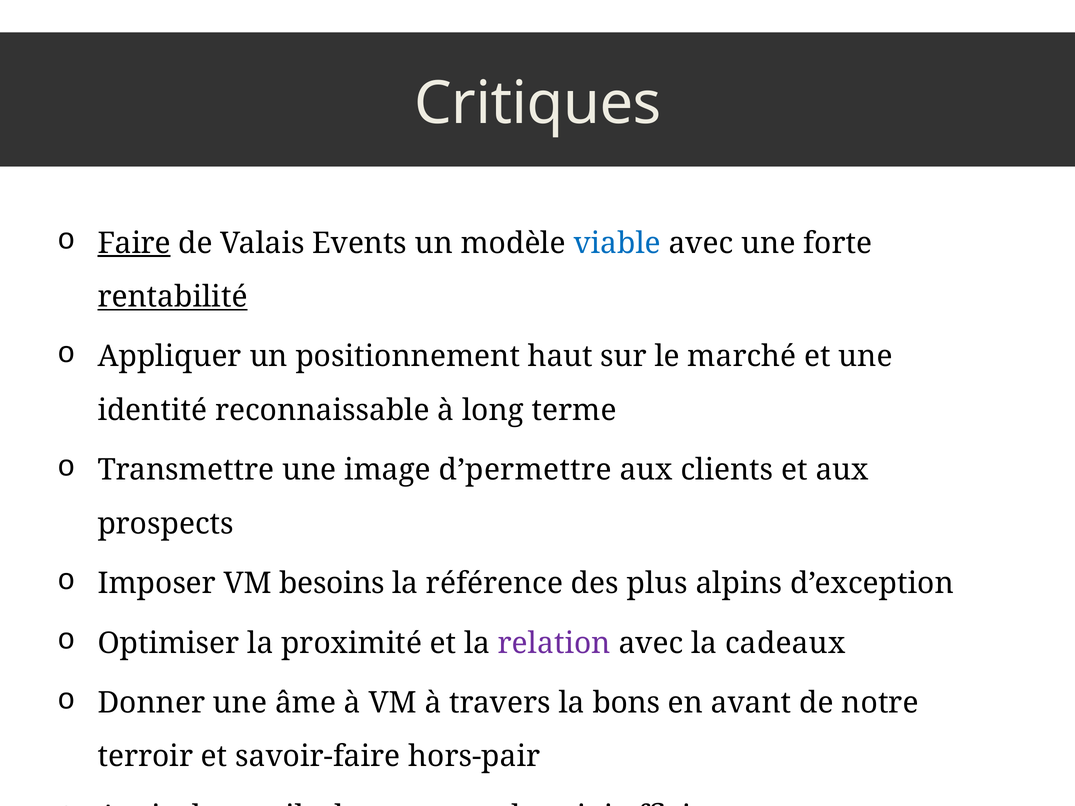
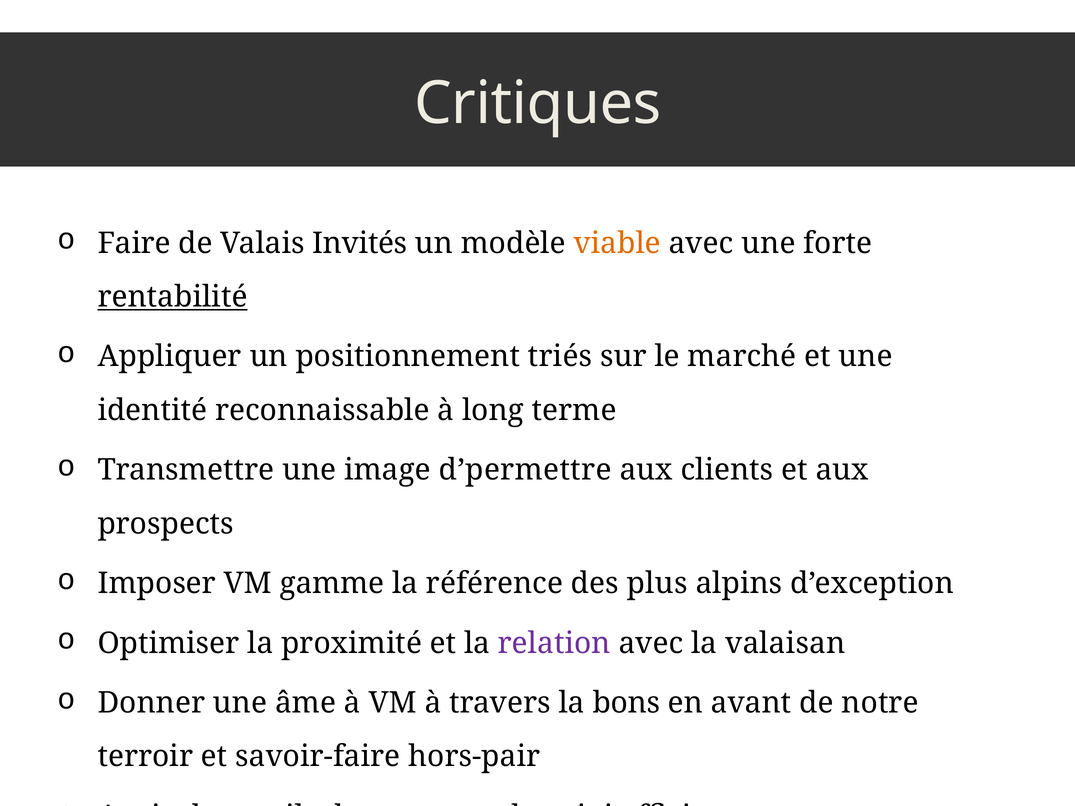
Faire underline: present -> none
Events: Events -> Invités
viable colour: blue -> orange
haut: haut -> triés
besoins: besoins -> gamme
cadeaux: cadeaux -> valaisan
